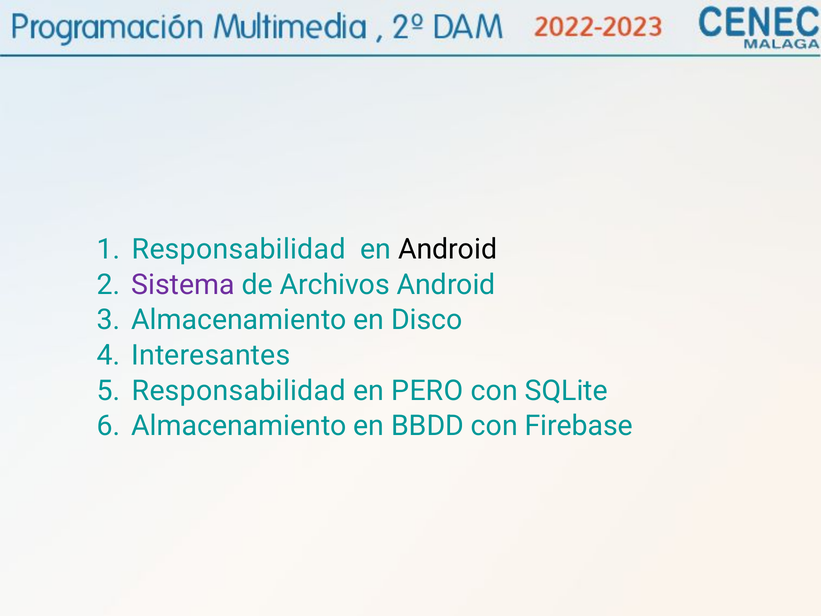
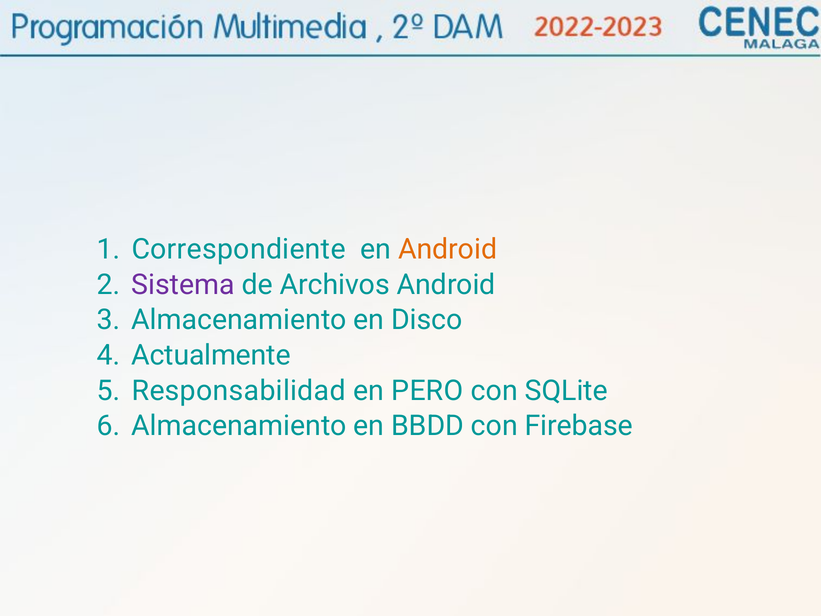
Responsabilidad at (239, 249): Responsabilidad -> Correspondiente
Android at (448, 249) colour: black -> orange
Interesantes: Interesantes -> Actualmente
